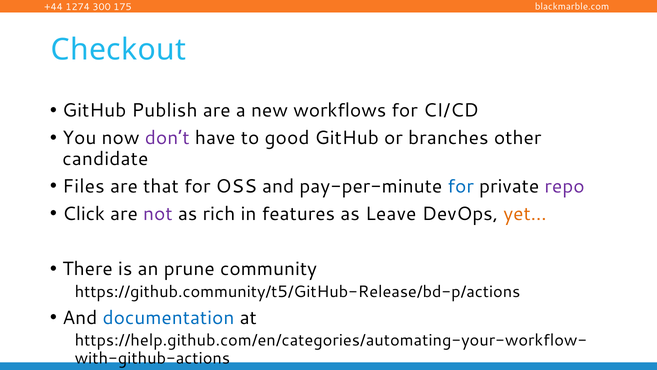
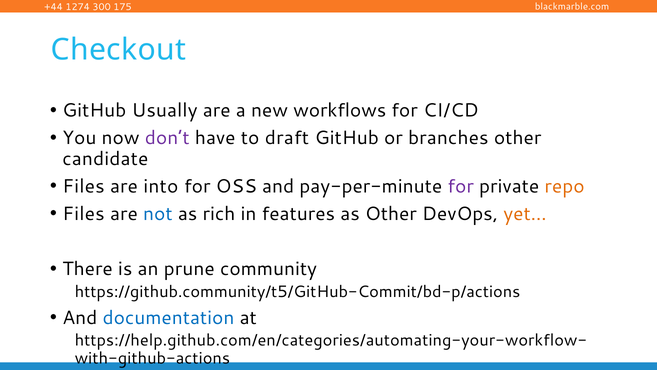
Publish: Publish -> Usually
good: good -> draft
that: that -> into
for at (461, 186) colour: blue -> purple
repo colour: purple -> orange
Click at (84, 214): Click -> Files
not colour: purple -> blue
as Leave: Leave -> Other
https://github.community/t5/GitHub-Release/bd-p/actions: https://github.community/t5/GitHub-Release/bd-p/actions -> https://github.community/t5/GitHub-Commit/bd-p/actions
